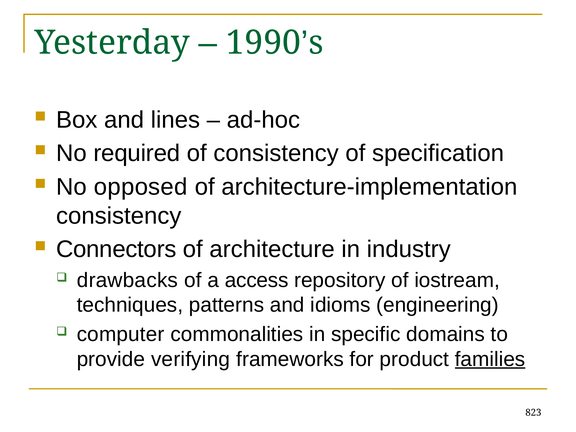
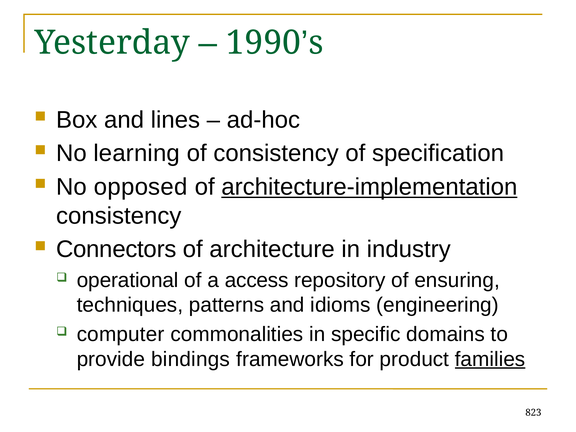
required: required -> learning
architecture-implementation underline: none -> present
drawbacks: drawbacks -> operational
iostream: iostream -> ensuring
verifying: verifying -> bindings
